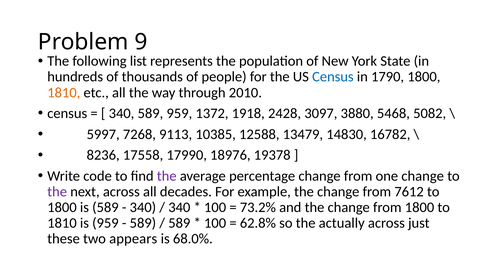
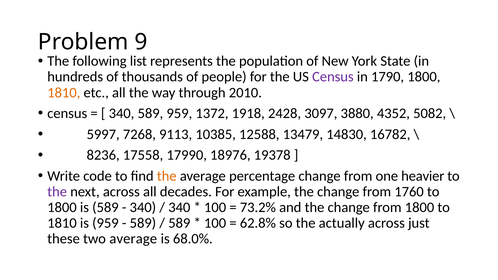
Census at (333, 77) colour: blue -> purple
5468: 5468 -> 4352
the at (167, 176) colour: purple -> orange
one change: change -> heavier
7612: 7612 -> 1760
two appears: appears -> average
